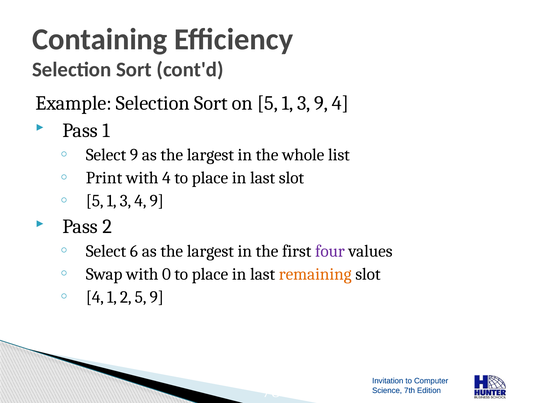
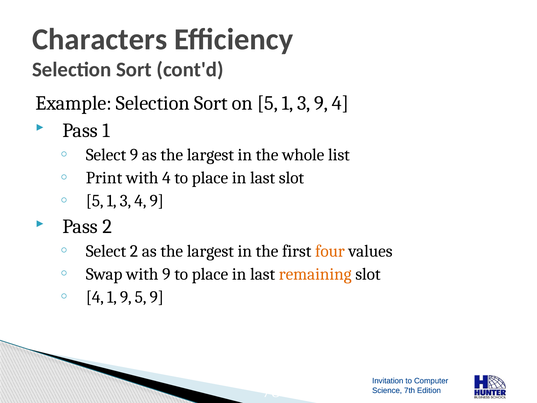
Containing: Containing -> Characters
Select 6: 6 -> 2
four colour: purple -> orange
with 0: 0 -> 9
1 2: 2 -> 9
